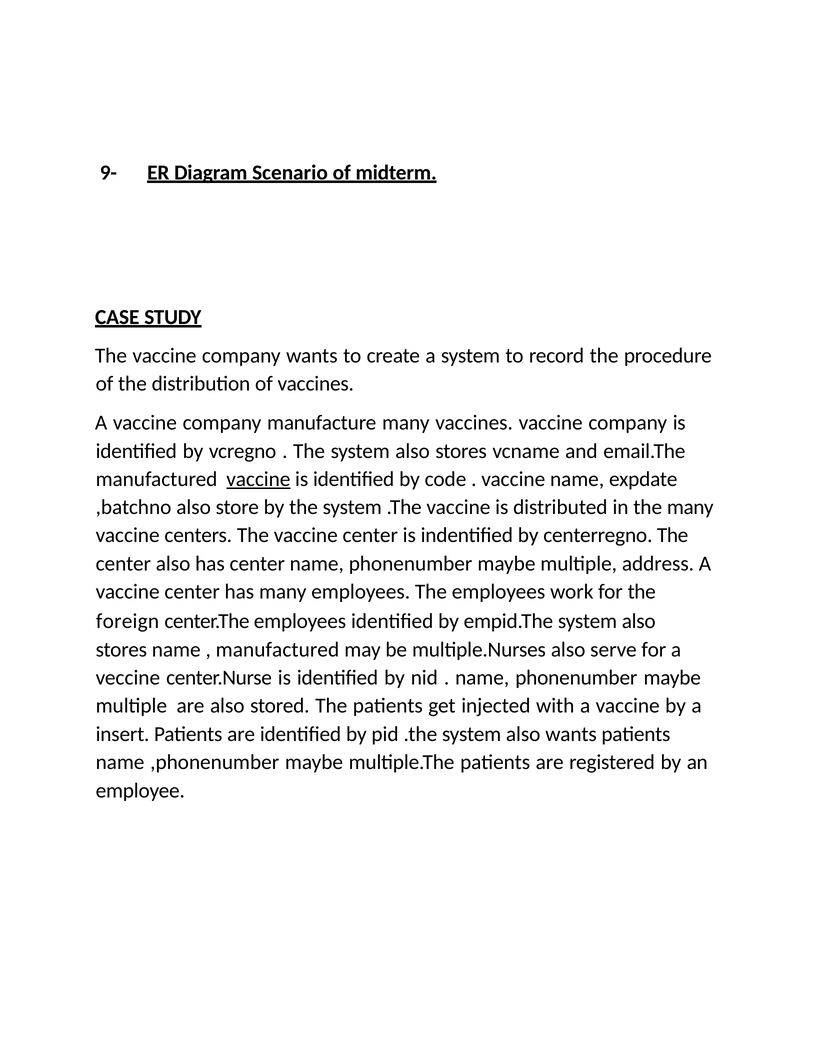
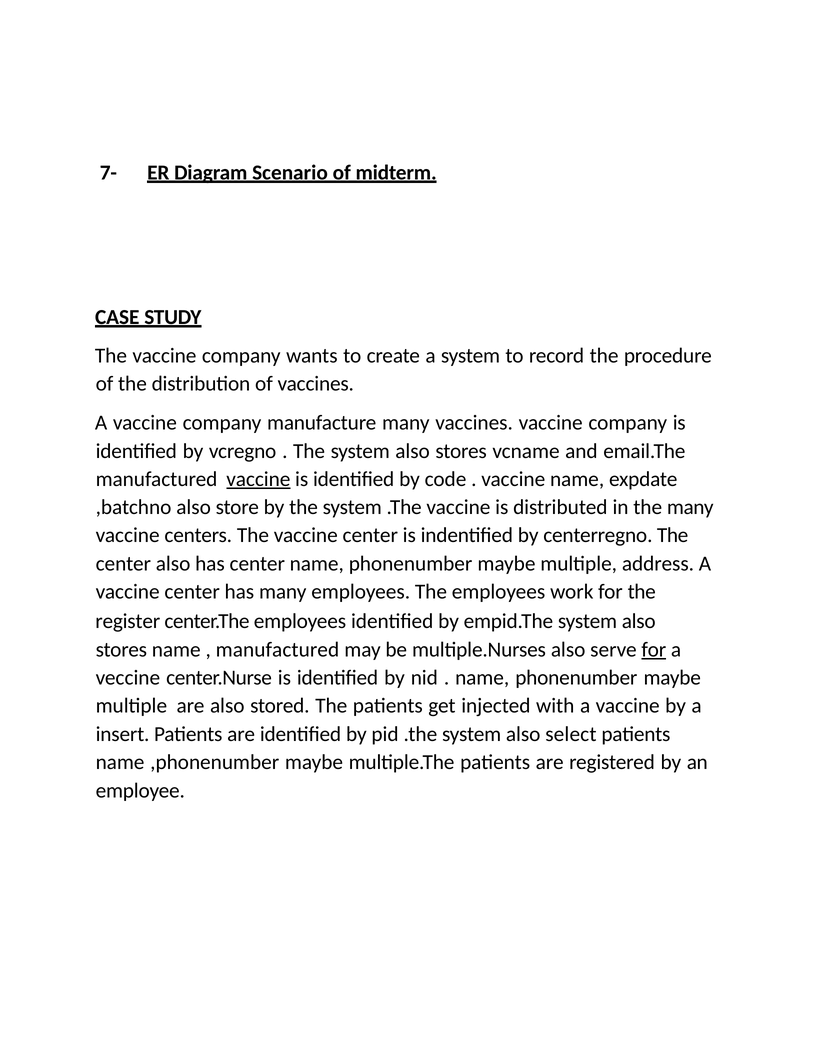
9-: 9- -> 7-
foreign: foreign -> register
for at (654, 650) underline: none -> present
also wants: wants -> select
